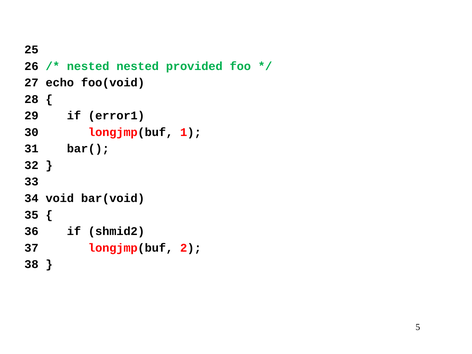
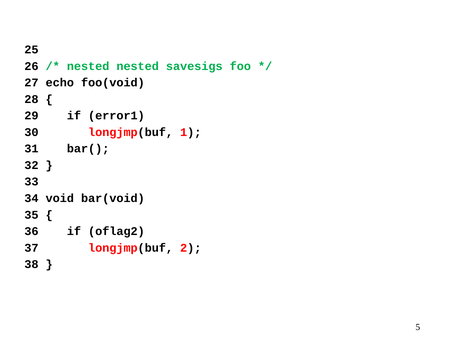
provided: provided -> savesigs
shmid2: shmid2 -> oflag2
